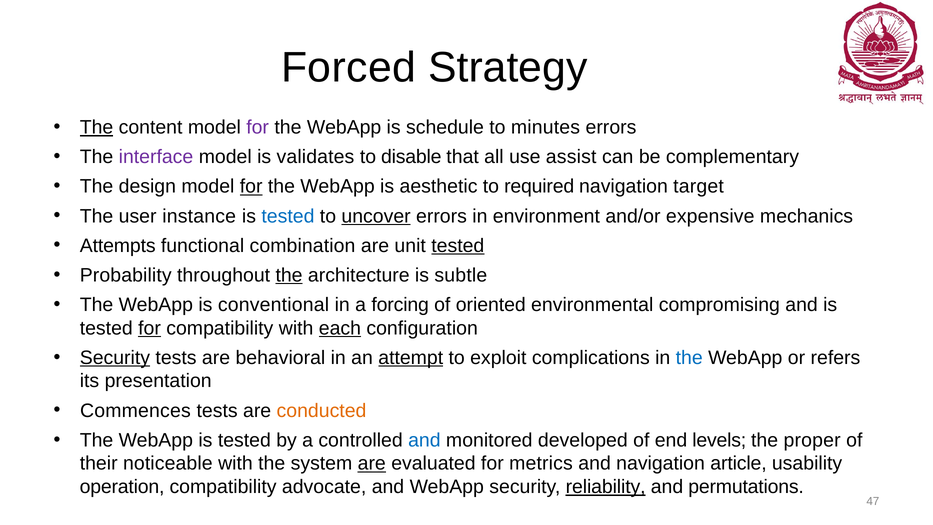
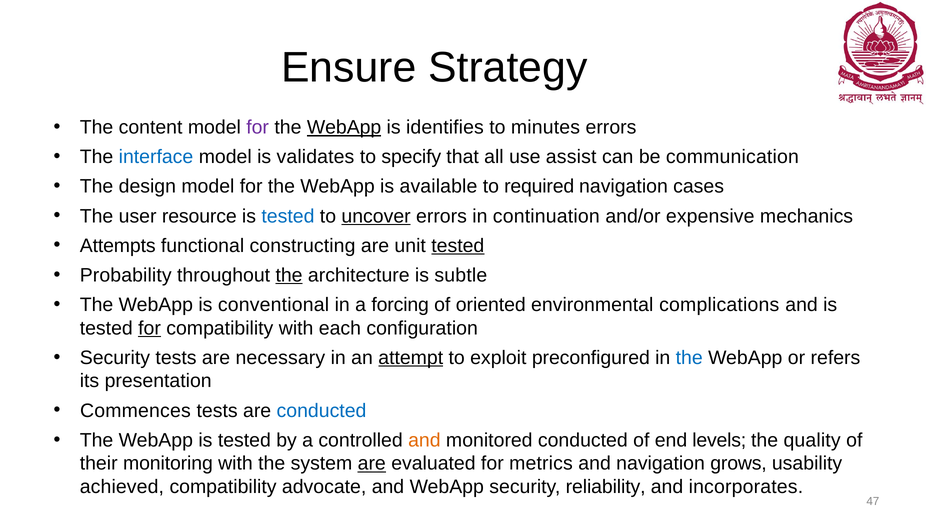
Forced: Forced -> Ensure
The at (97, 127) underline: present -> none
WebApp at (344, 127) underline: none -> present
schedule: schedule -> identifies
interface colour: purple -> blue
disable: disable -> specify
complementary: complementary -> communication
for at (251, 187) underline: present -> none
aesthetic: aesthetic -> available
target: target -> cases
instance: instance -> resource
environment: environment -> continuation
combination: combination -> constructing
compromising: compromising -> complications
each underline: present -> none
Security at (115, 358) underline: present -> none
behavioral: behavioral -> necessary
complications: complications -> preconfigured
conducted at (322, 411) colour: orange -> blue
and at (424, 440) colour: blue -> orange
monitored developed: developed -> conducted
proper: proper -> quality
noticeable: noticeable -> monitoring
article: article -> grows
operation: operation -> achieved
reliability underline: present -> none
permutations: permutations -> incorporates
